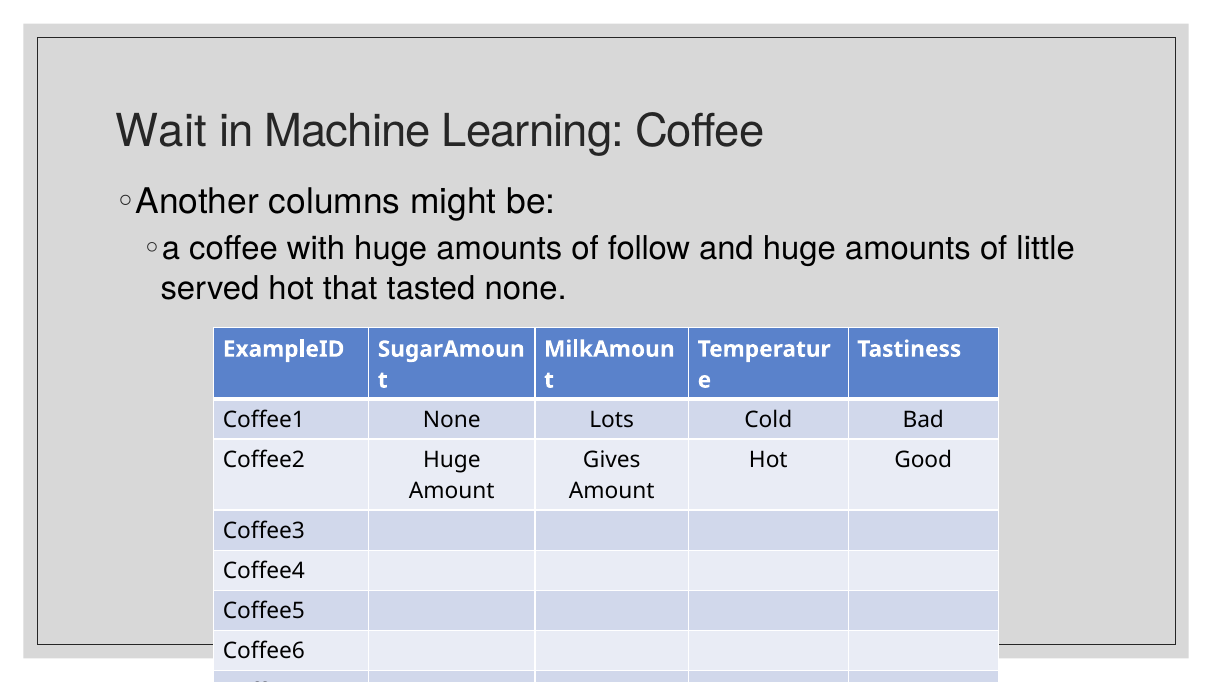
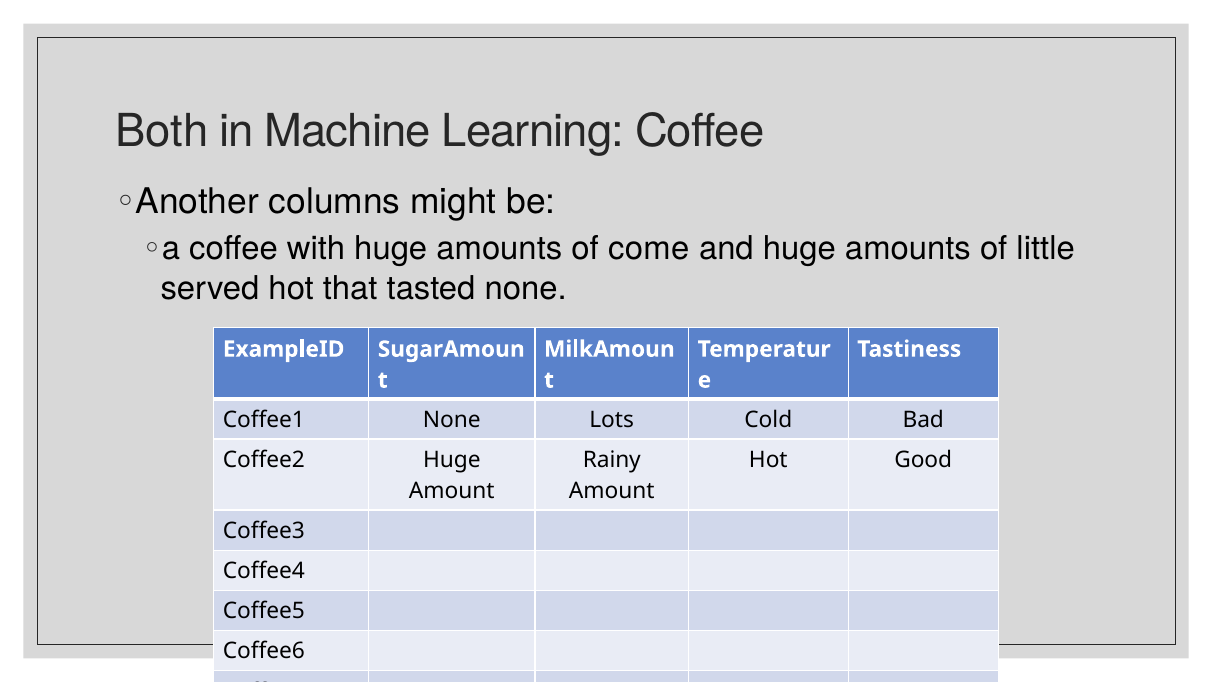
Wait: Wait -> Both
follow: follow -> come
Gives: Gives -> Rainy
